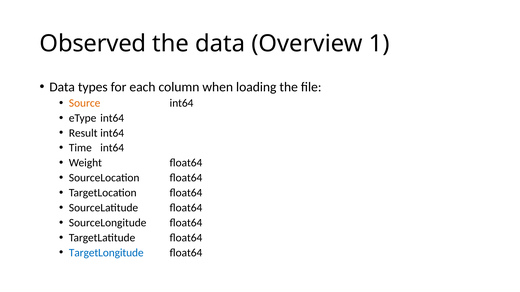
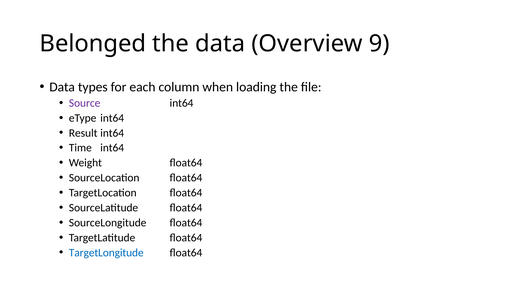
Observed: Observed -> Belonged
1: 1 -> 9
Source colour: orange -> purple
